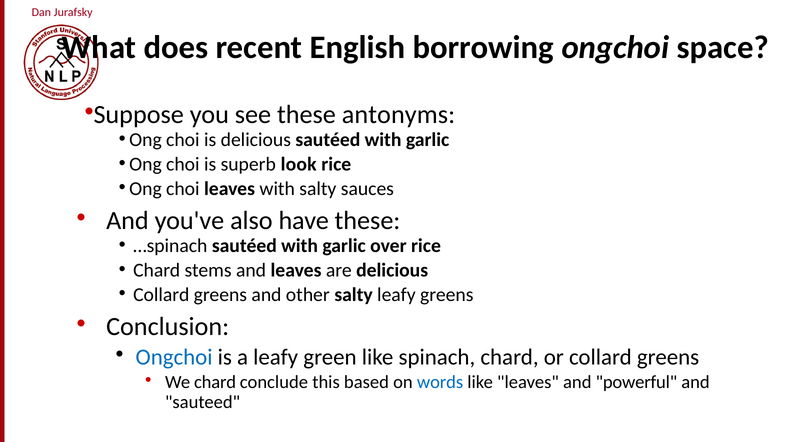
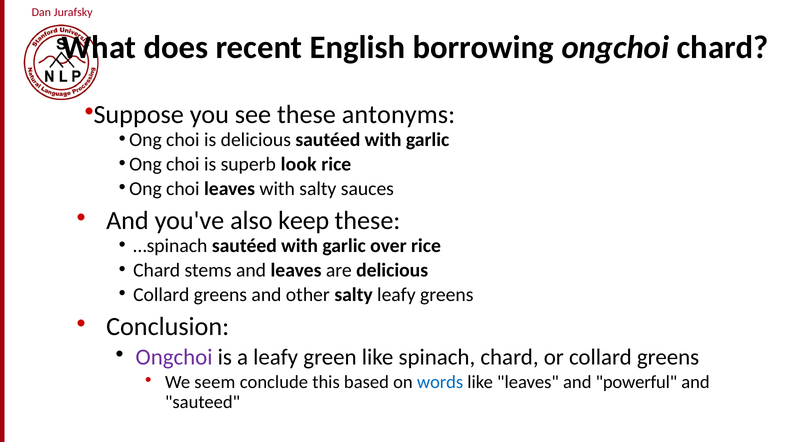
ongchoi space: space -> chard
have: have -> keep
Ongchoi at (174, 357) colour: blue -> purple
We chard: chard -> seem
